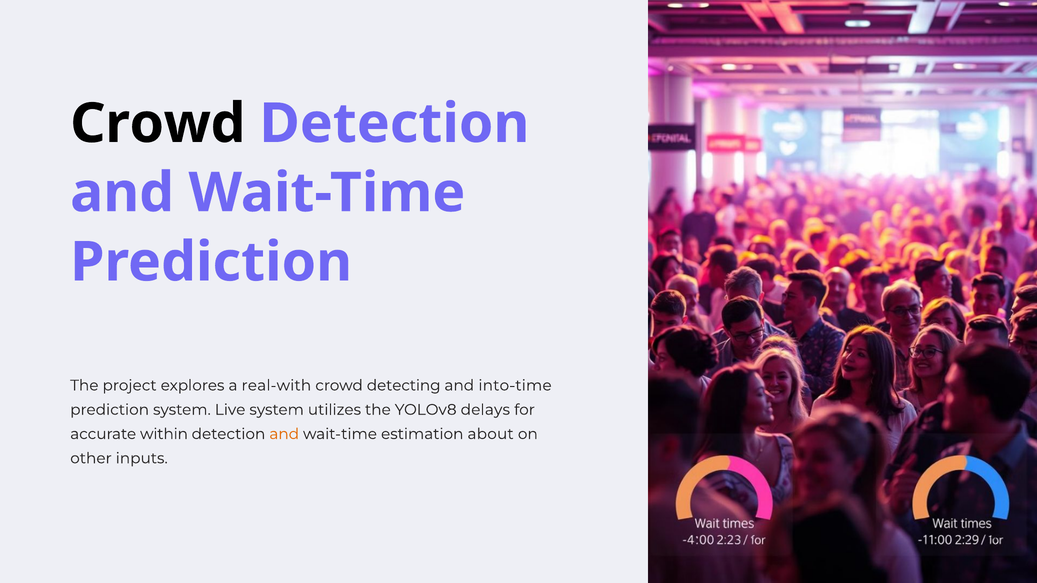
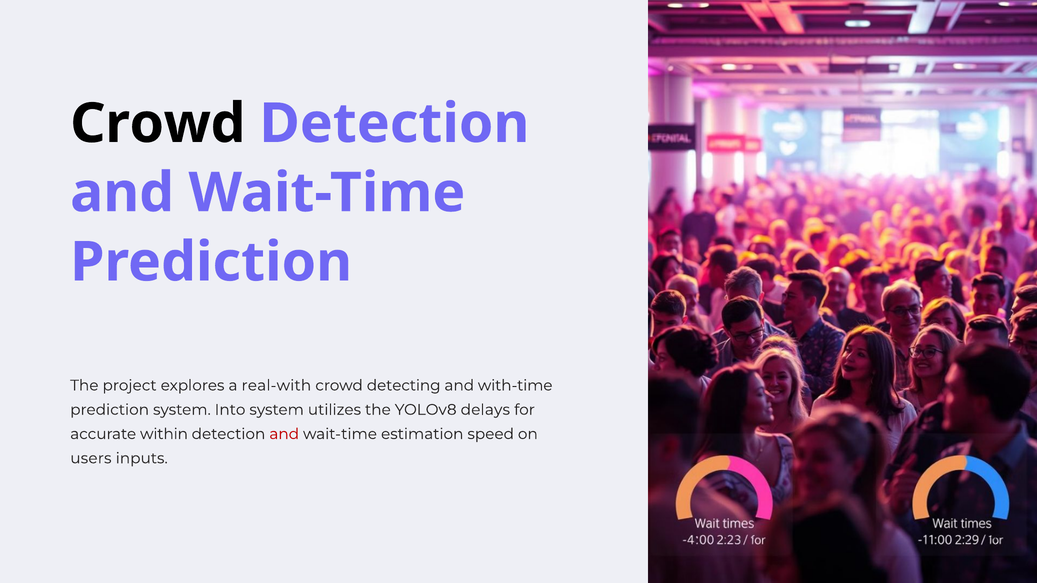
into-time: into-time -> with-time
Live: Live -> Into
and at (284, 434) colour: orange -> red
about: about -> speed
other: other -> users
